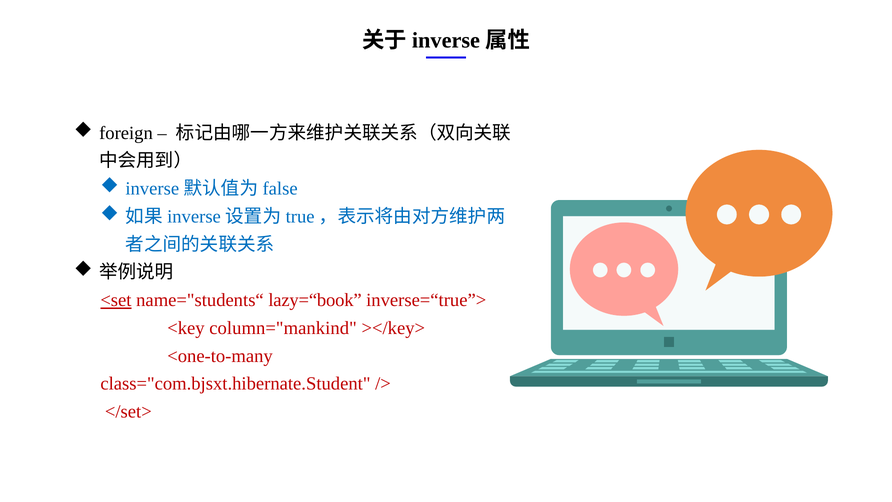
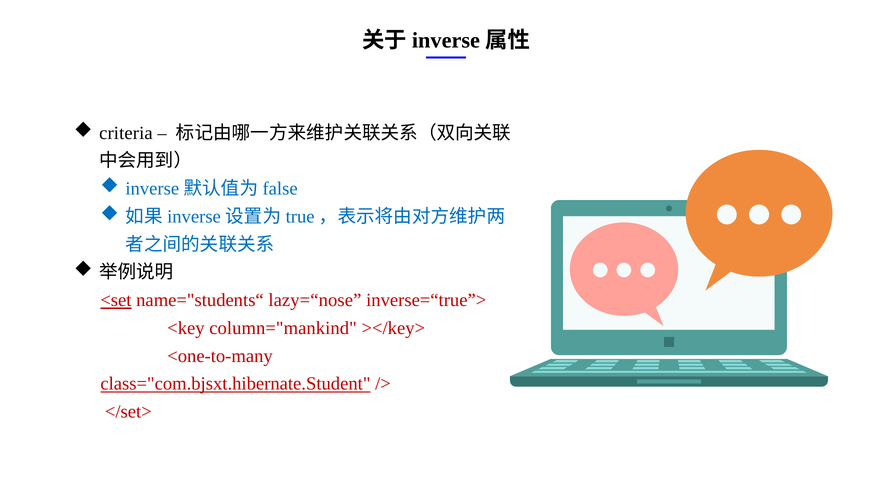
foreign: foreign -> criteria
lazy=“book: lazy=“book -> lazy=“nose
class="com.bjsxt.hibernate.Student underline: none -> present
